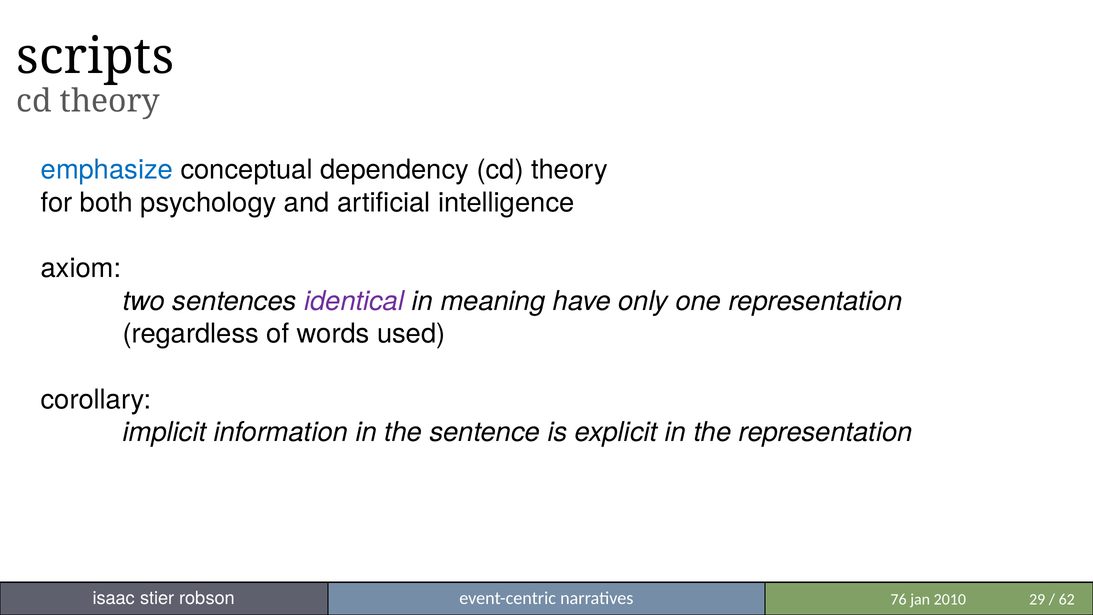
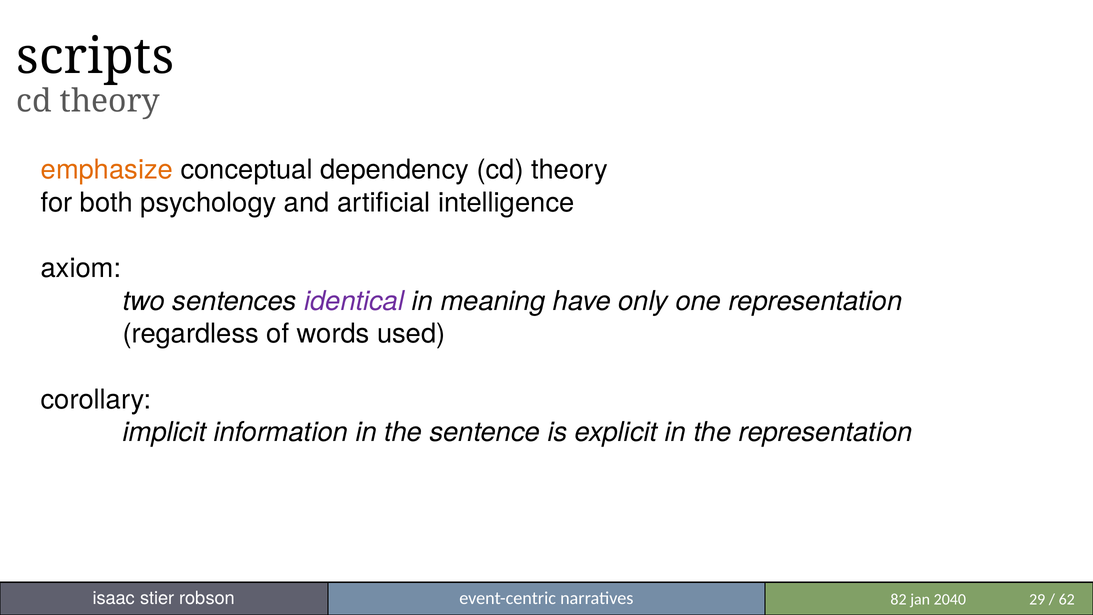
emphasize colour: blue -> orange
76: 76 -> 82
2010: 2010 -> 2040
